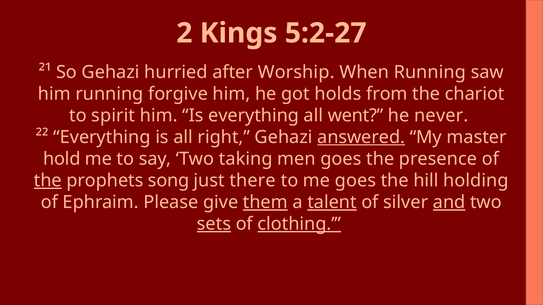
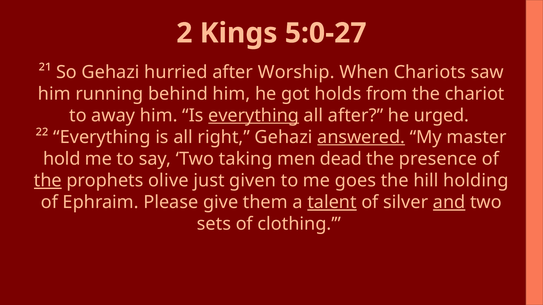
5:2-27: 5:2-27 -> 5:0-27
When Running: Running -> Chariots
forgive: forgive -> behind
spirit: spirit -> away
everything at (254, 116) underline: none -> present
all went: went -> after
never: never -> urged
men goes: goes -> dead
song: song -> olive
there: there -> given
them underline: present -> none
sets underline: present -> none
clothing underline: present -> none
